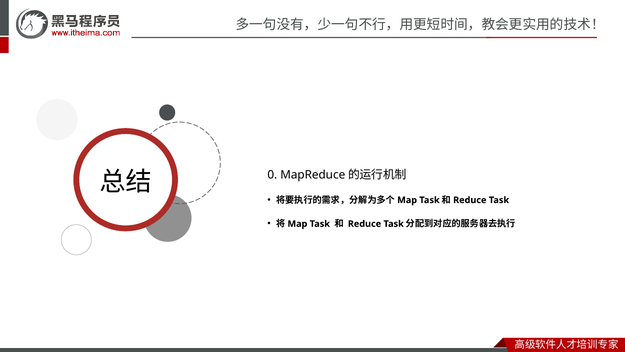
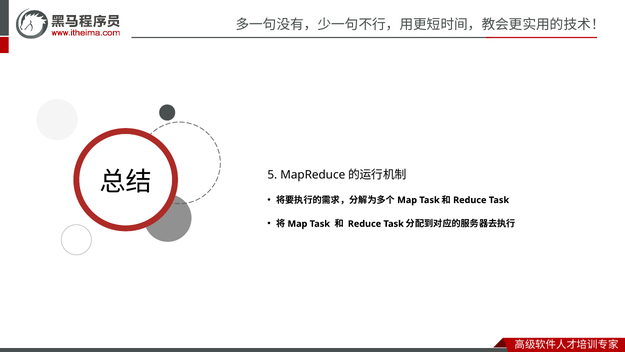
0: 0 -> 5
